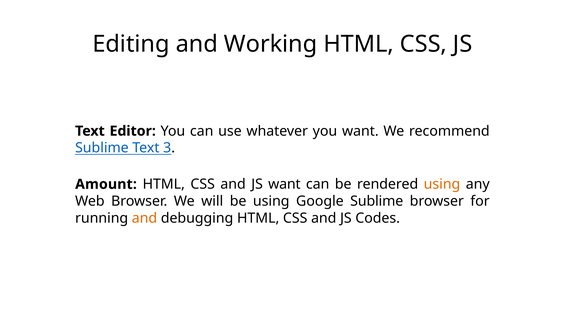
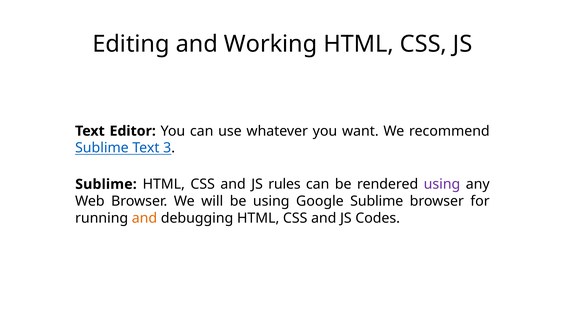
Amount at (106, 184): Amount -> Sublime
JS want: want -> rules
using at (442, 184) colour: orange -> purple
